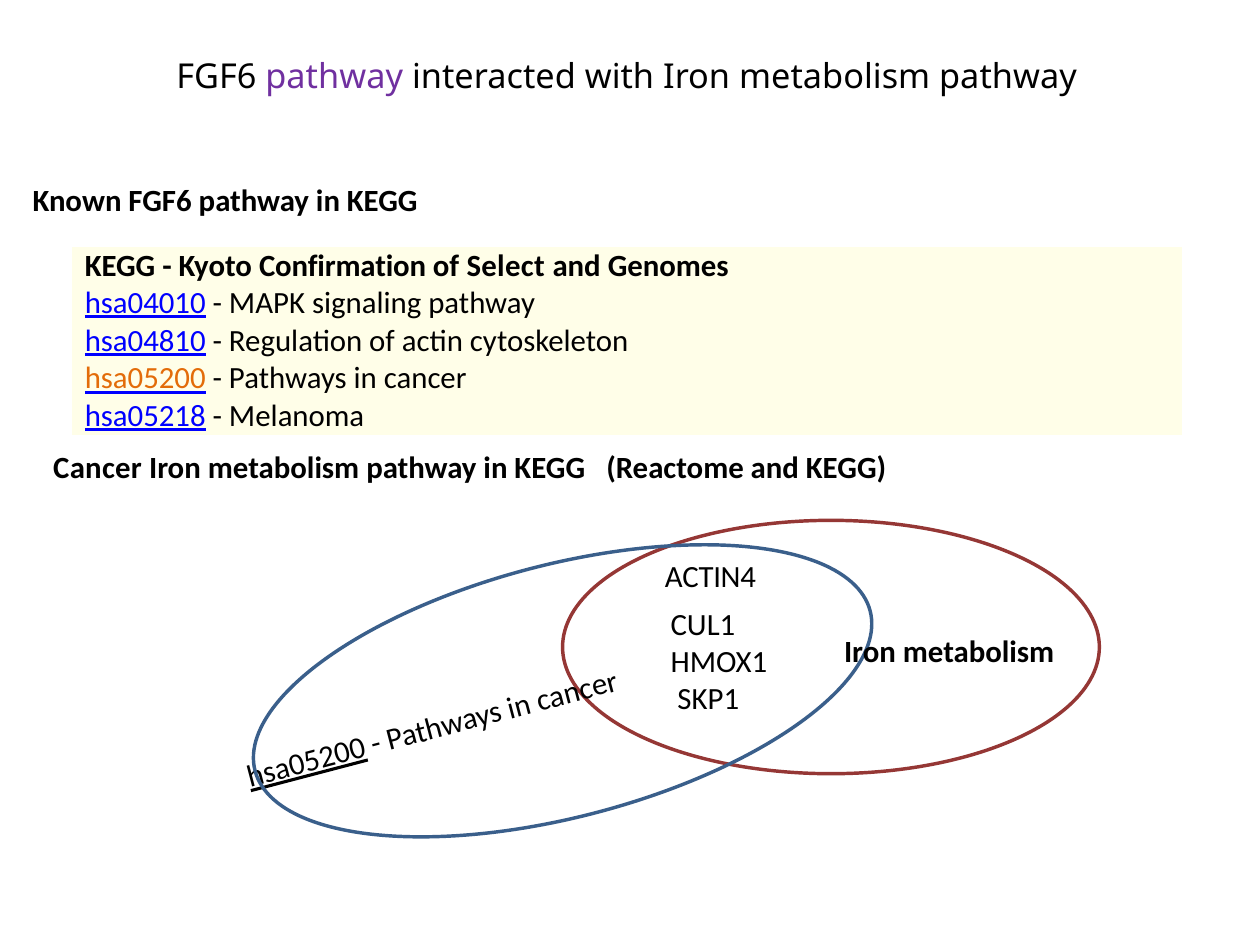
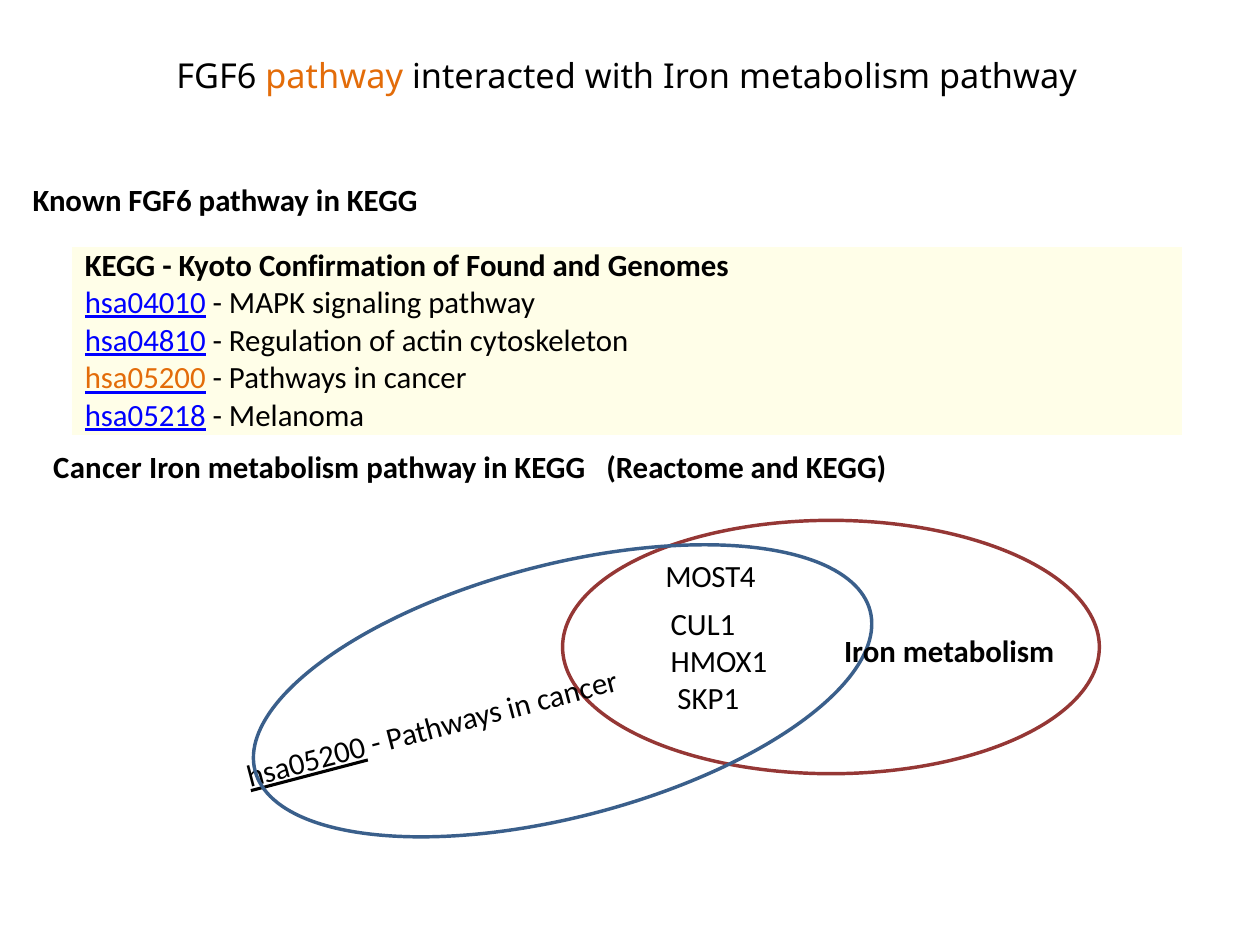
pathway at (334, 78) colour: purple -> orange
Select: Select -> Found
ACTIN4: ACTIN4 -> MOST4
